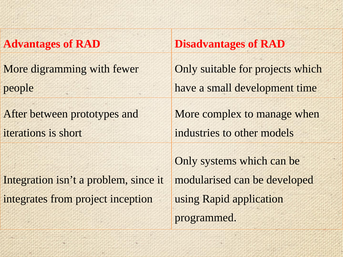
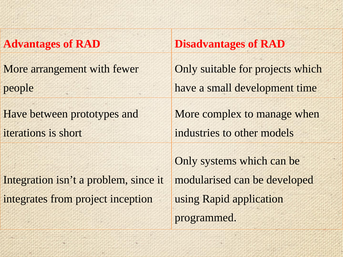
digramming: digramming -> arrangement
After at (15, 114): After -> Have
